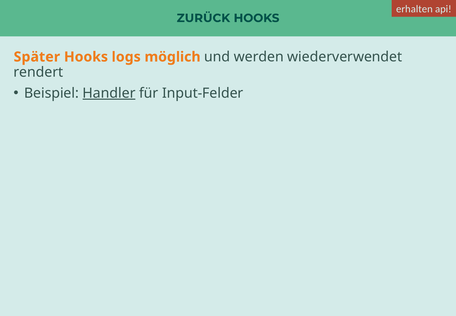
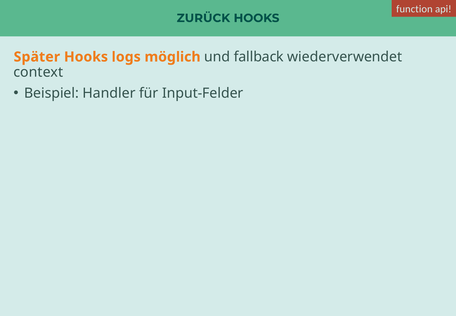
erhalten: erhalten -> function
werden: werden -> fallback
rendert: rendert -> context
Handler underline: present -> none
